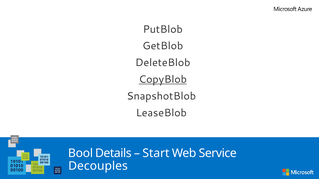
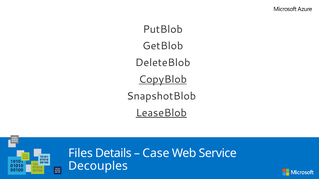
LeaseBlob underline: none -> present
Bool: Bool -> Files
Start: Start -> Case
